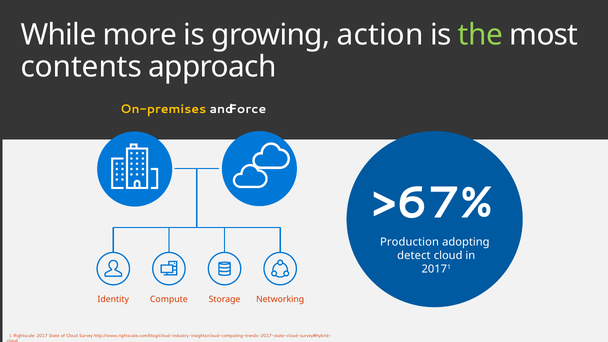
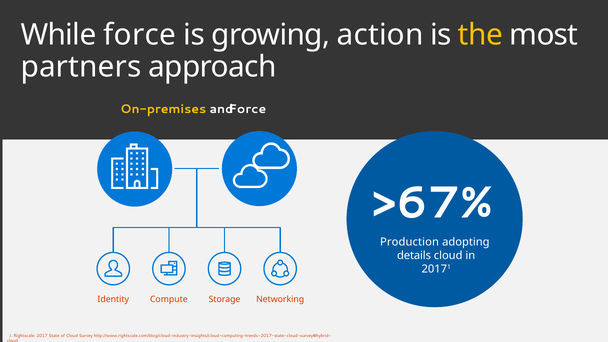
While more: more -> force
the colour: light green -> yellow
contents: contents -> partners
detect: detect -> details
